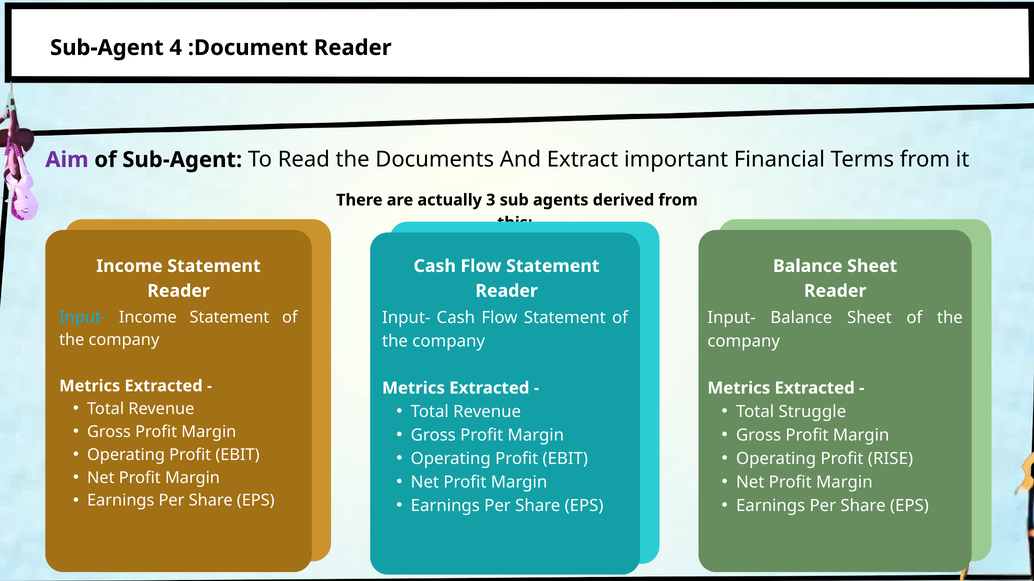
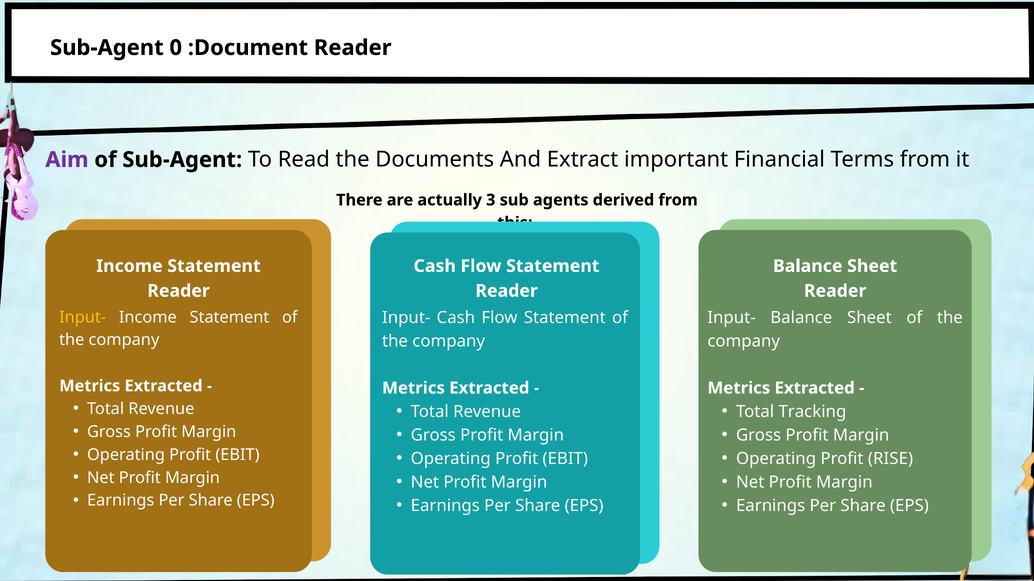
4: 4 -> 0
Input- at (83, 317) colour: light blue -> yellow
Struggle: Struggle -> Tracking
